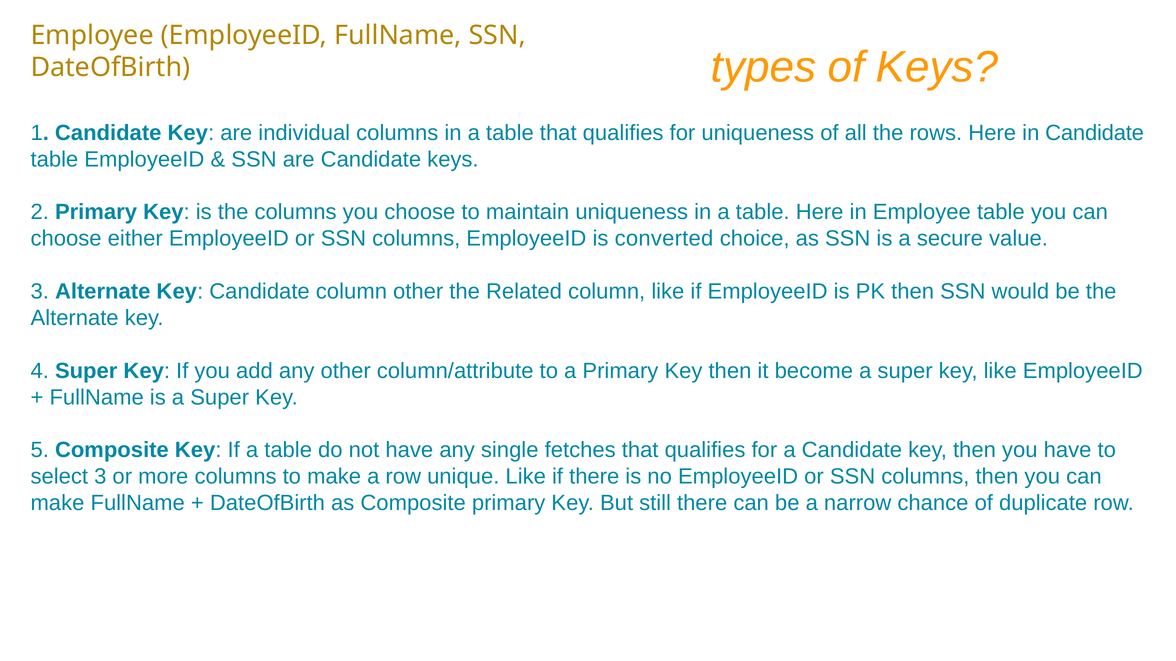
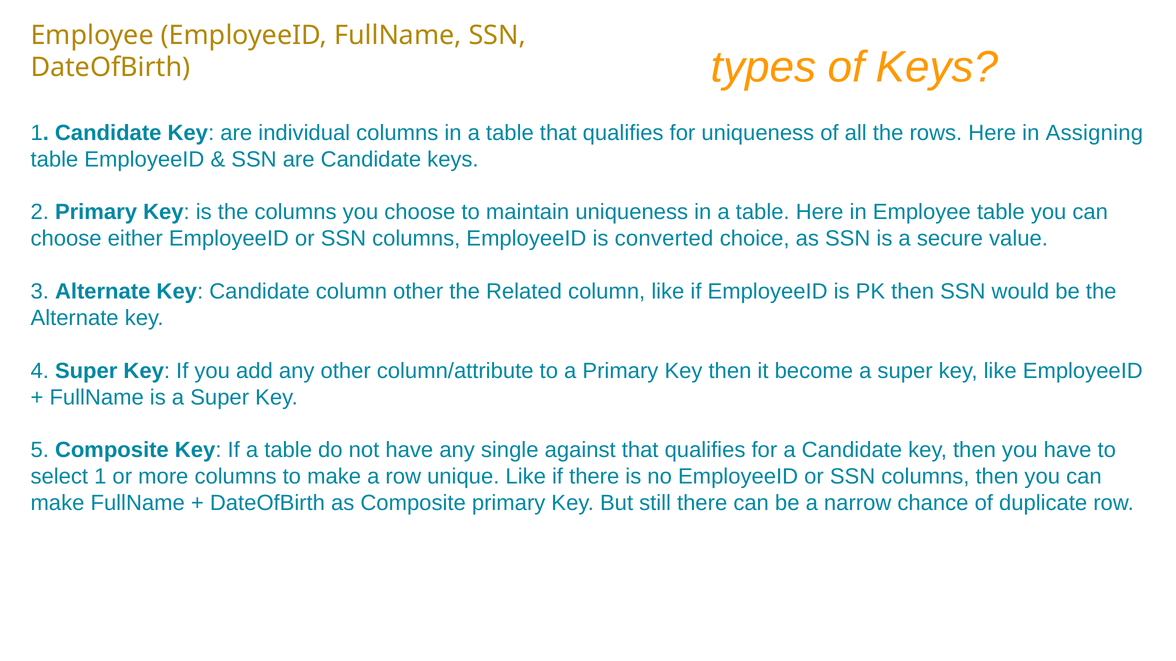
in Candidate: Candidate -> Assigning
fetches: fetches -> against
select 3: 3 -> 1
